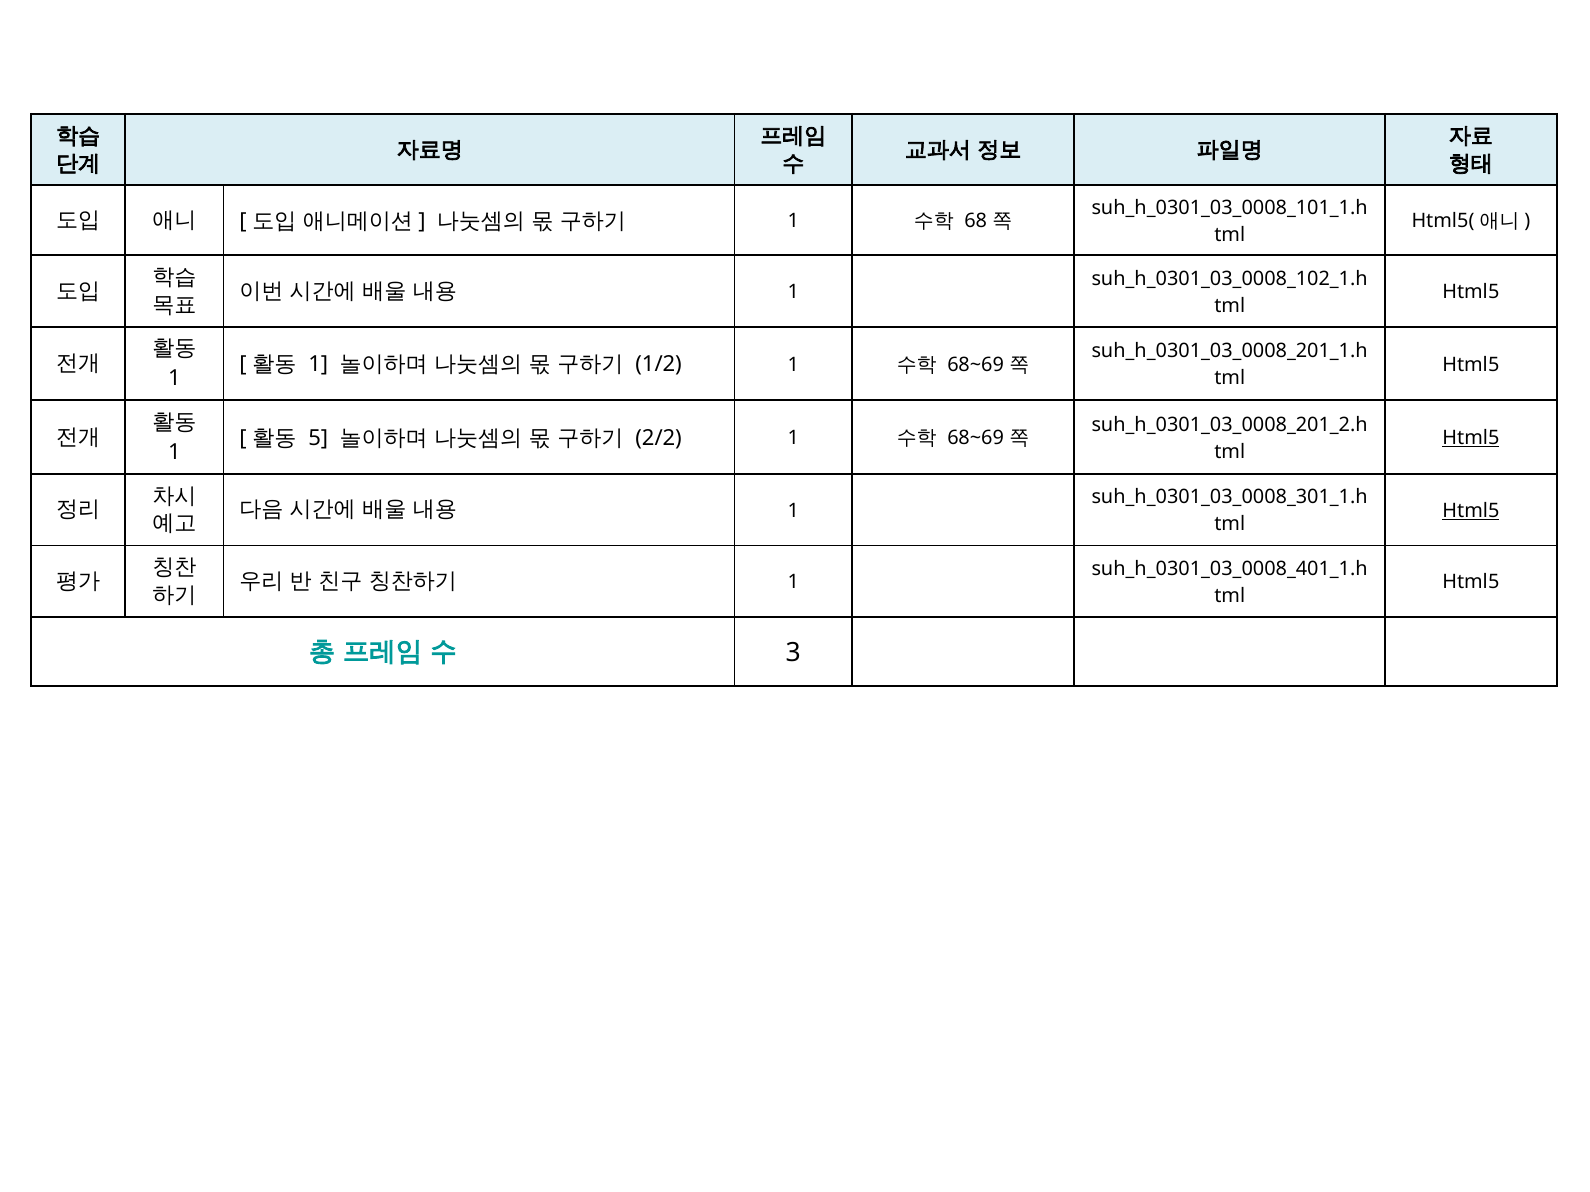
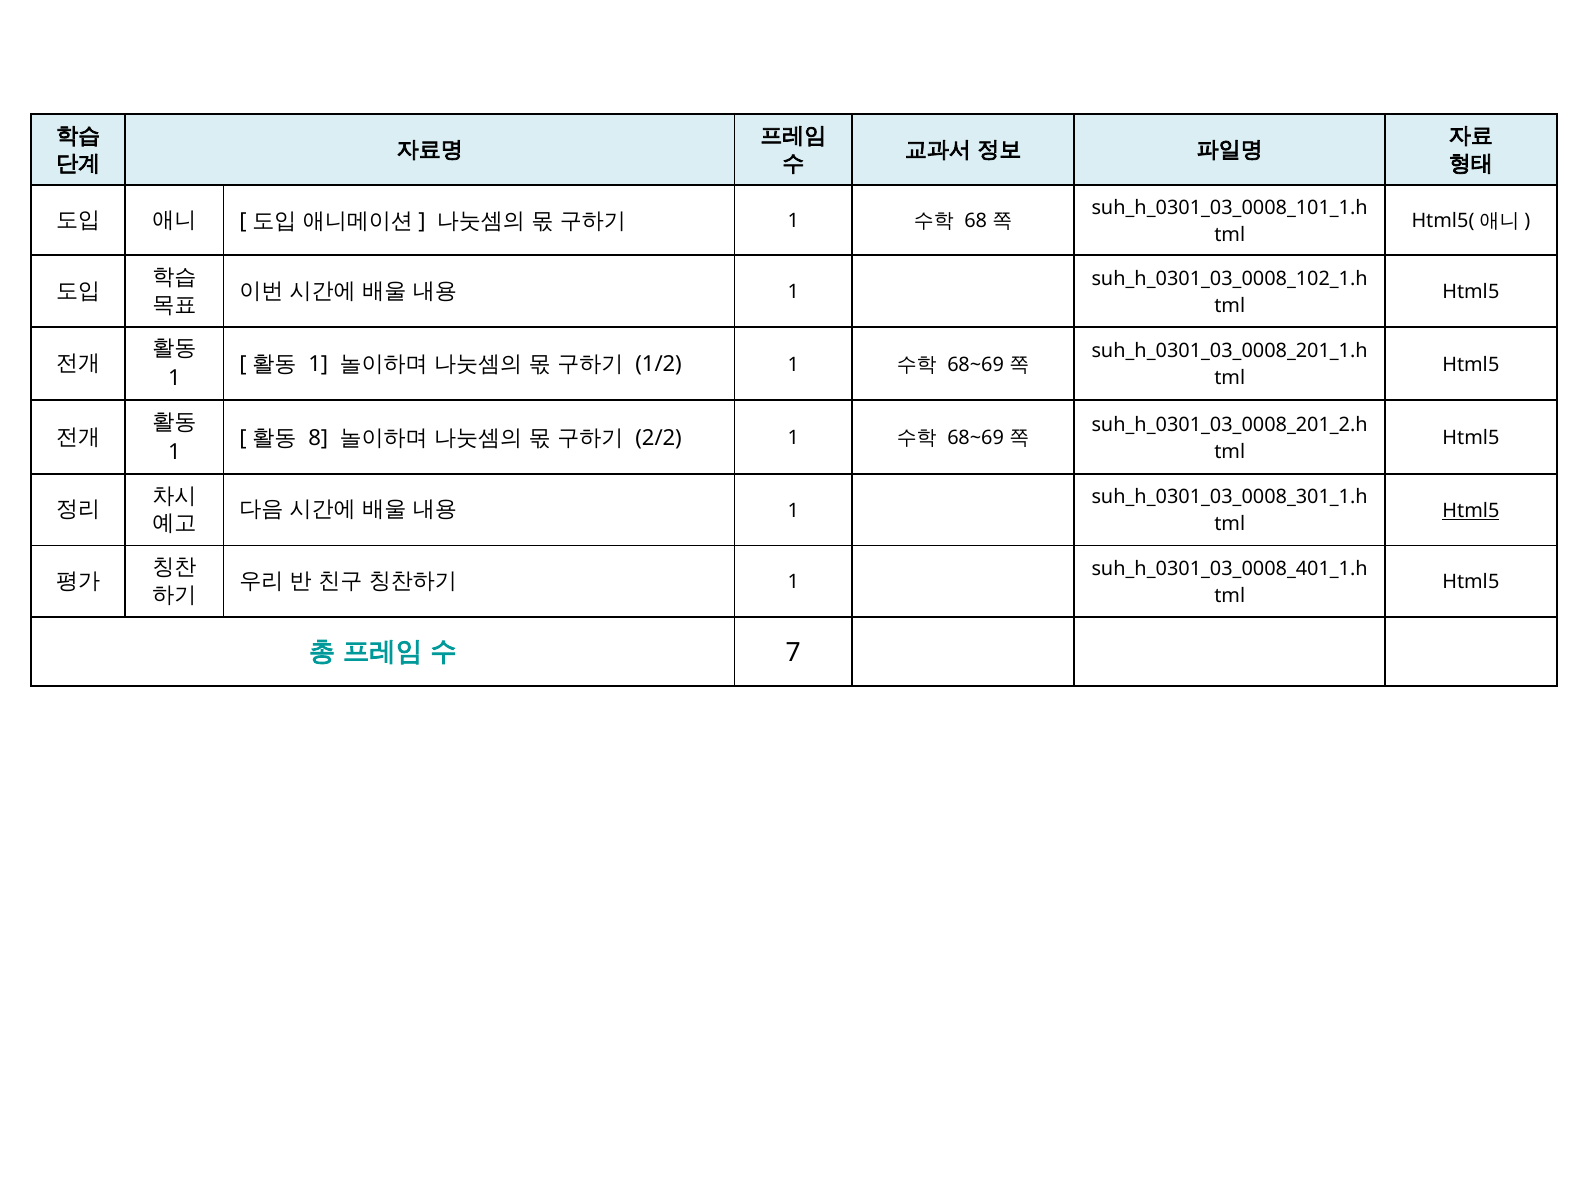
5: 5 -> 8
Html5 at (1471, 438) underline: present -> none
3: 3 -> 7
